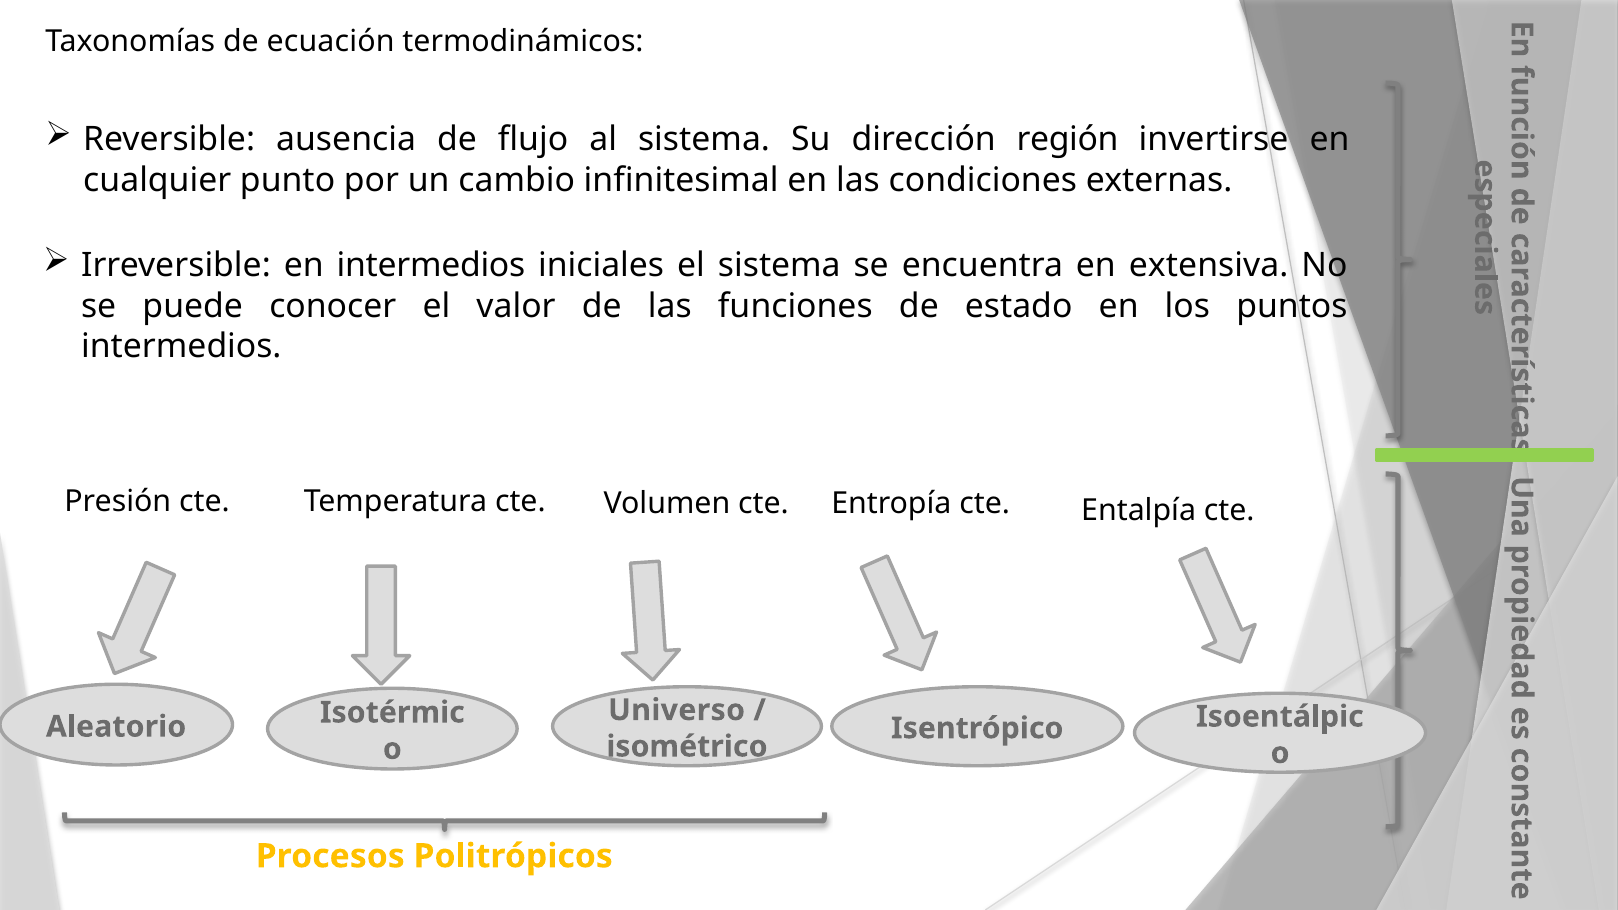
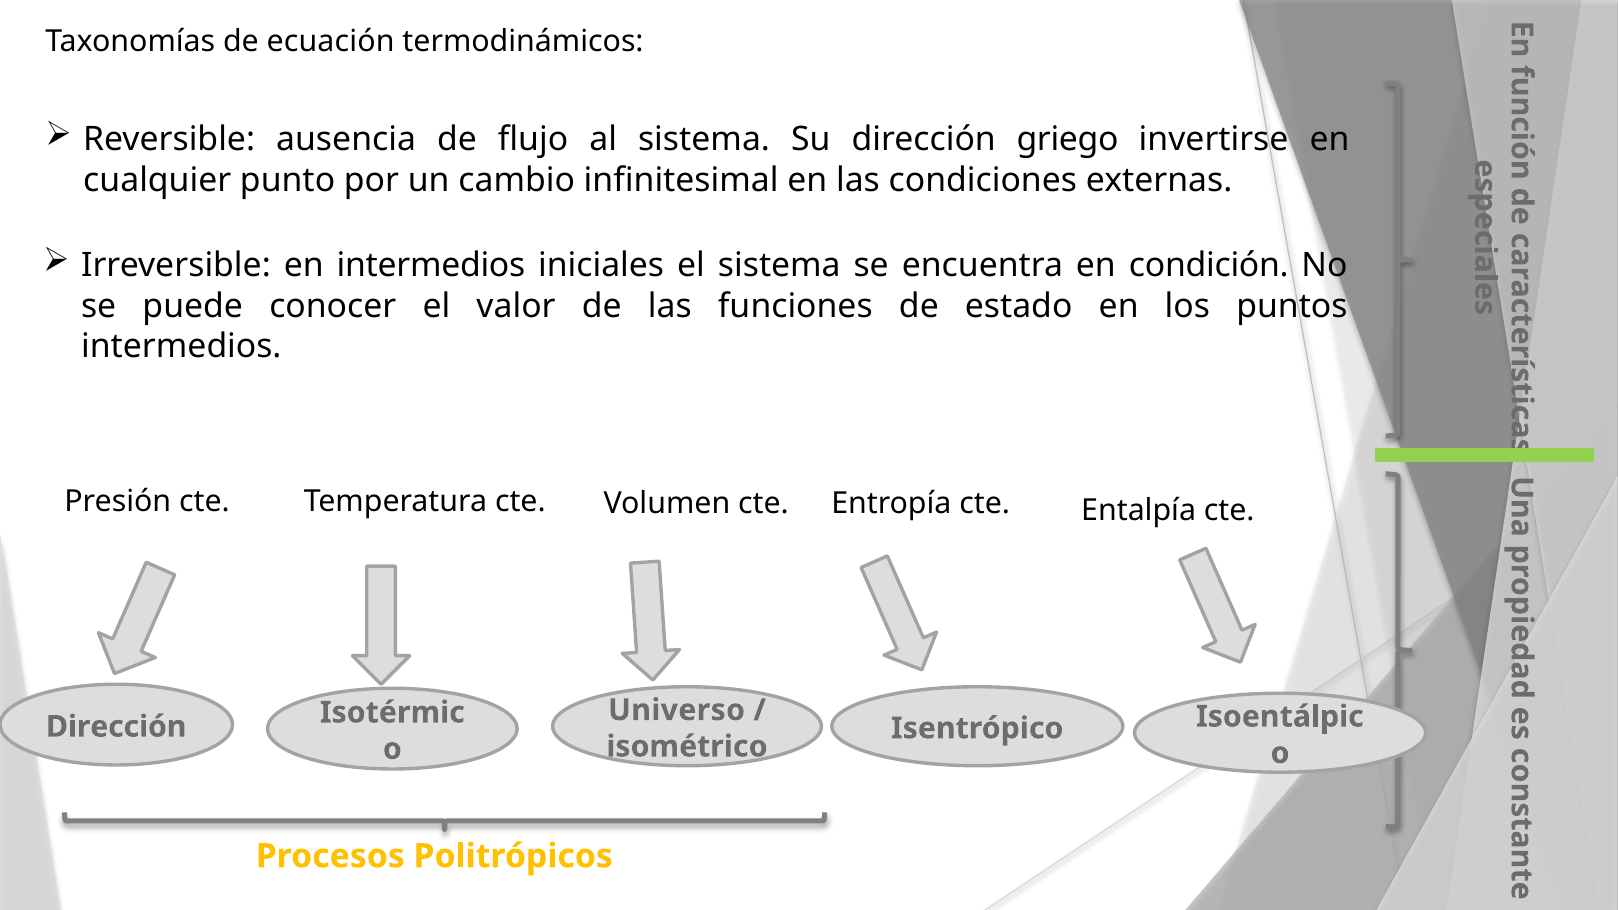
región: región -> griego
extensiva: extensiva -> condición
Aleatorio at (116, 727): Aleatorio -> Dirección
